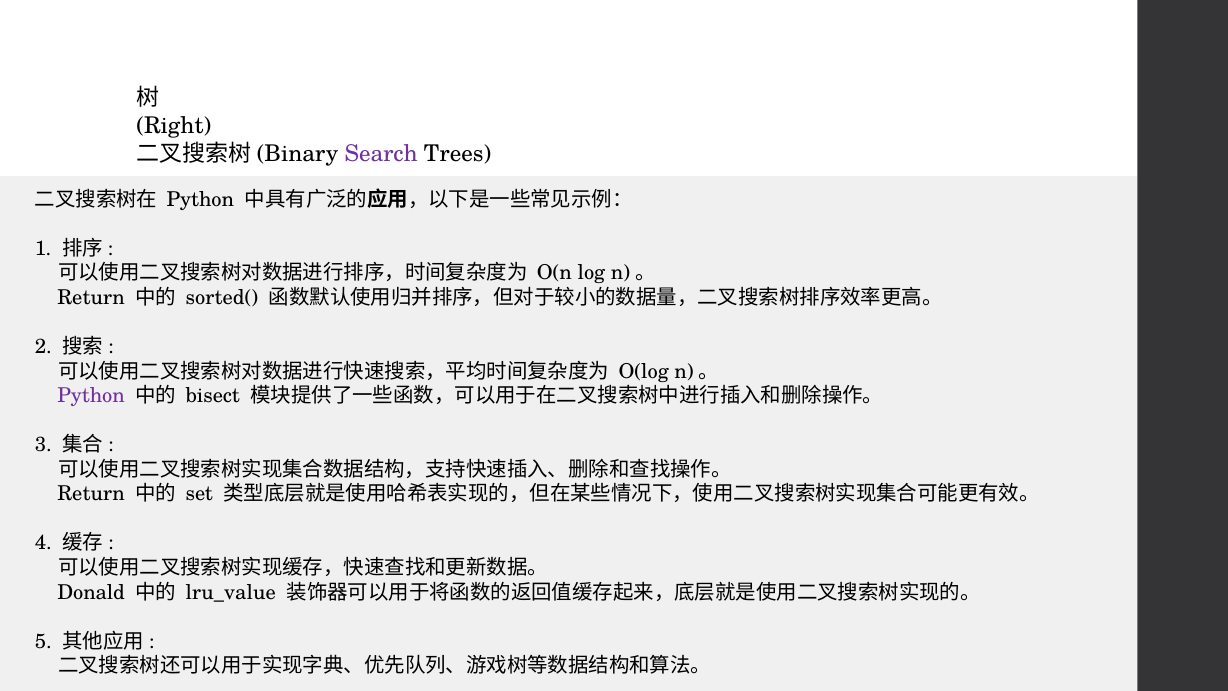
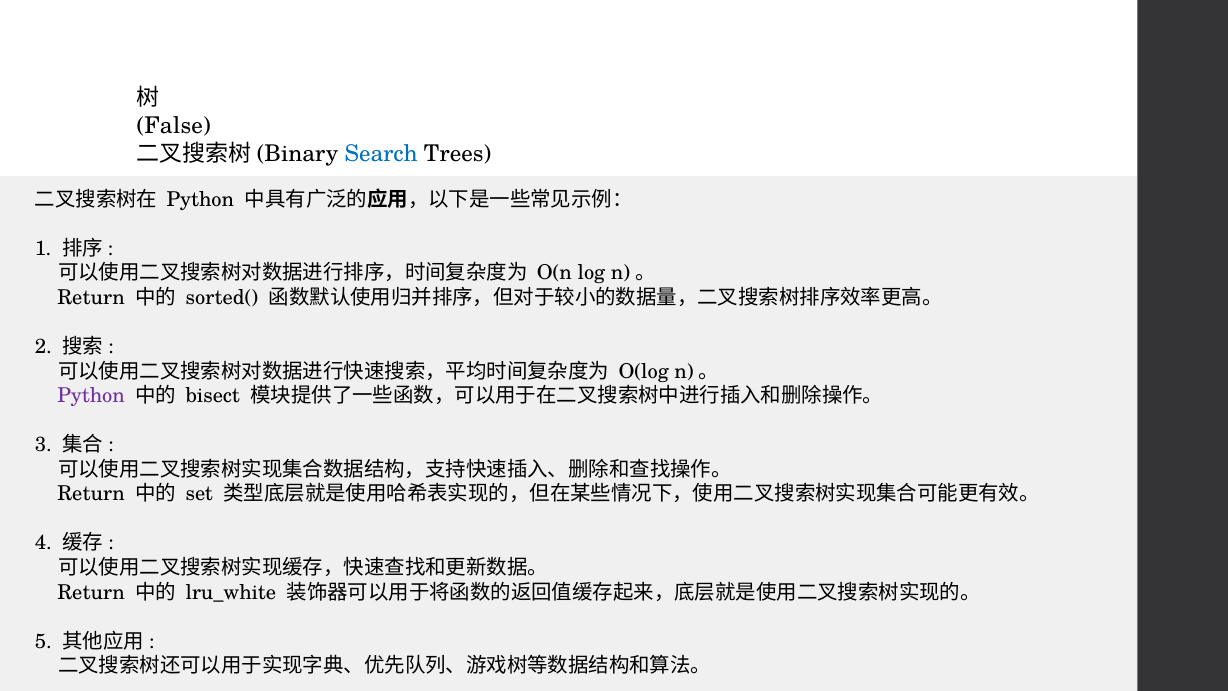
Right: Right -> False
Search colour: purple -> blue
Donald at (91, 592): Donald -> Return
lru_value: lru_value -> lru_white
